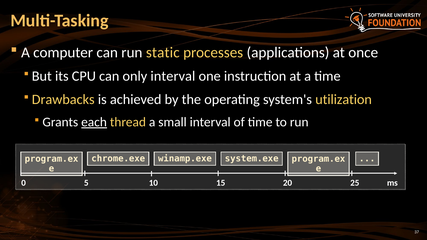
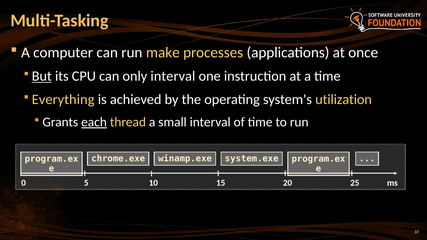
static: static -> make
But underline: none -> present
Drawbacks: Drawbacks -> Everything
